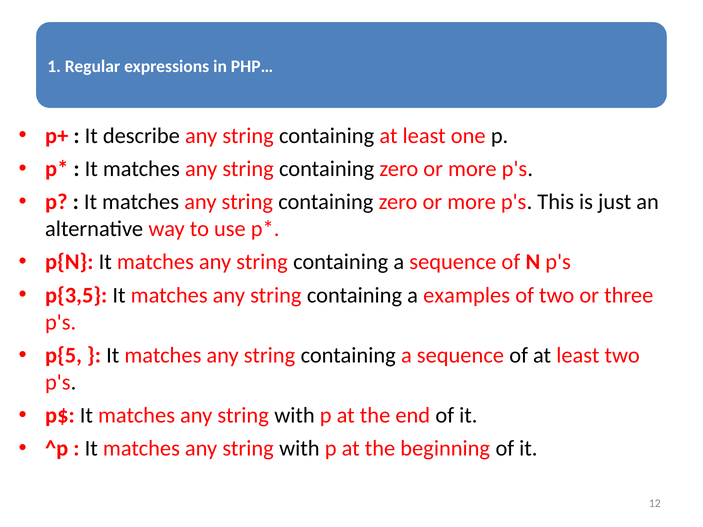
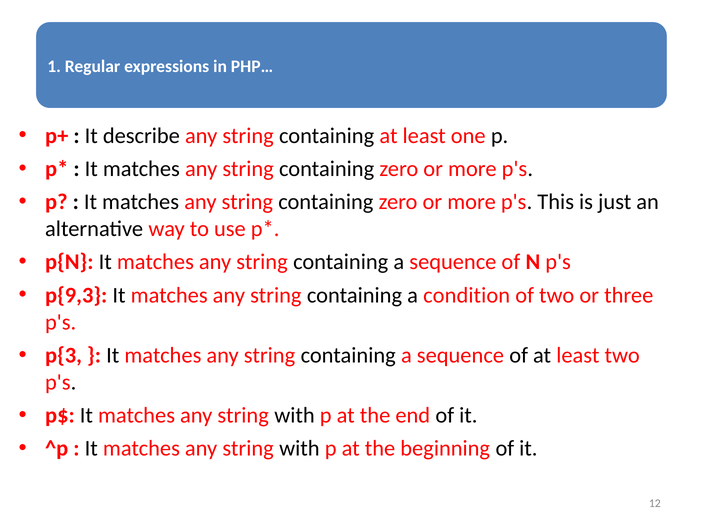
p{3,5: p{3,5 -> p{9,3
examples: examples -> condition
p{5: p{5 -> p{3
